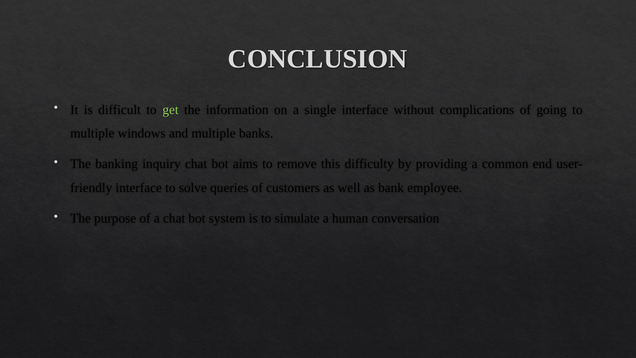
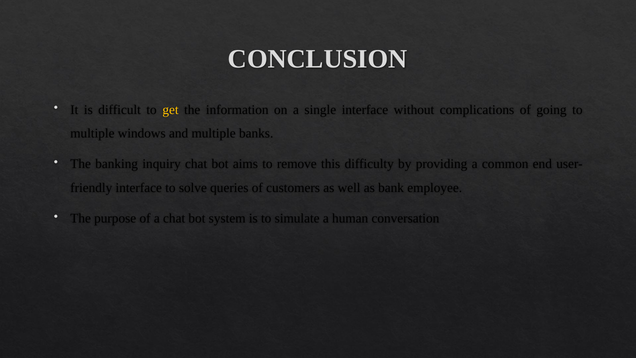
get colour: light green -> yellow
